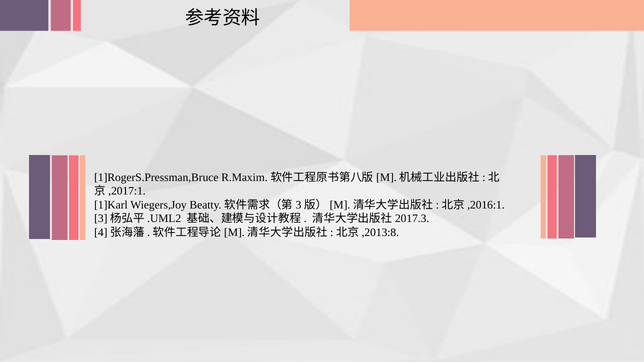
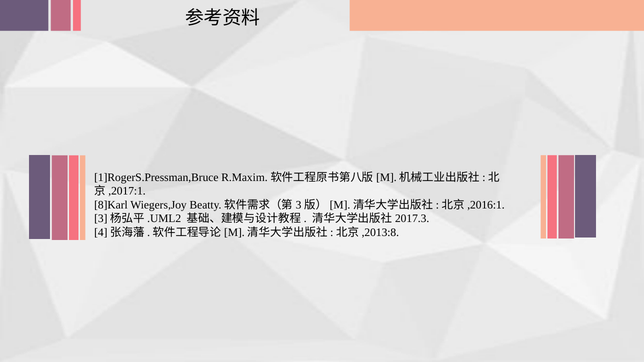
1]Karl: 1]Karl -> 8]Karl
